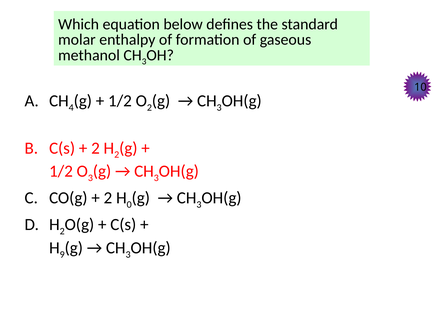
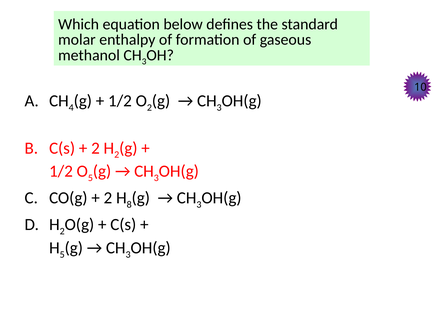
3 at (90, 178): 3 -> 5
0: 0 -> 8
9 at (62, 254): 9 -> 5
